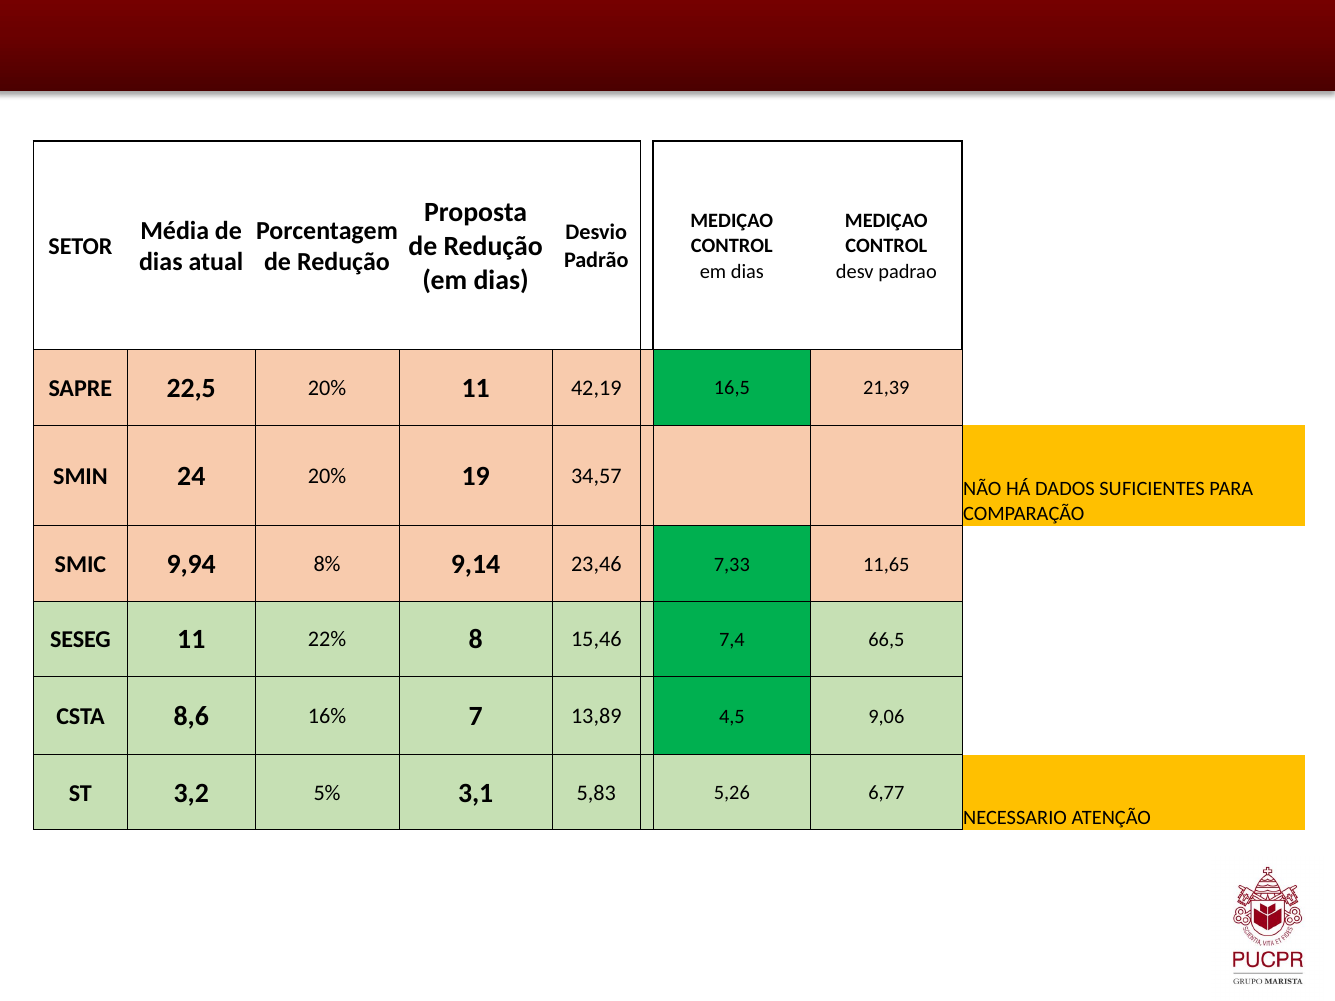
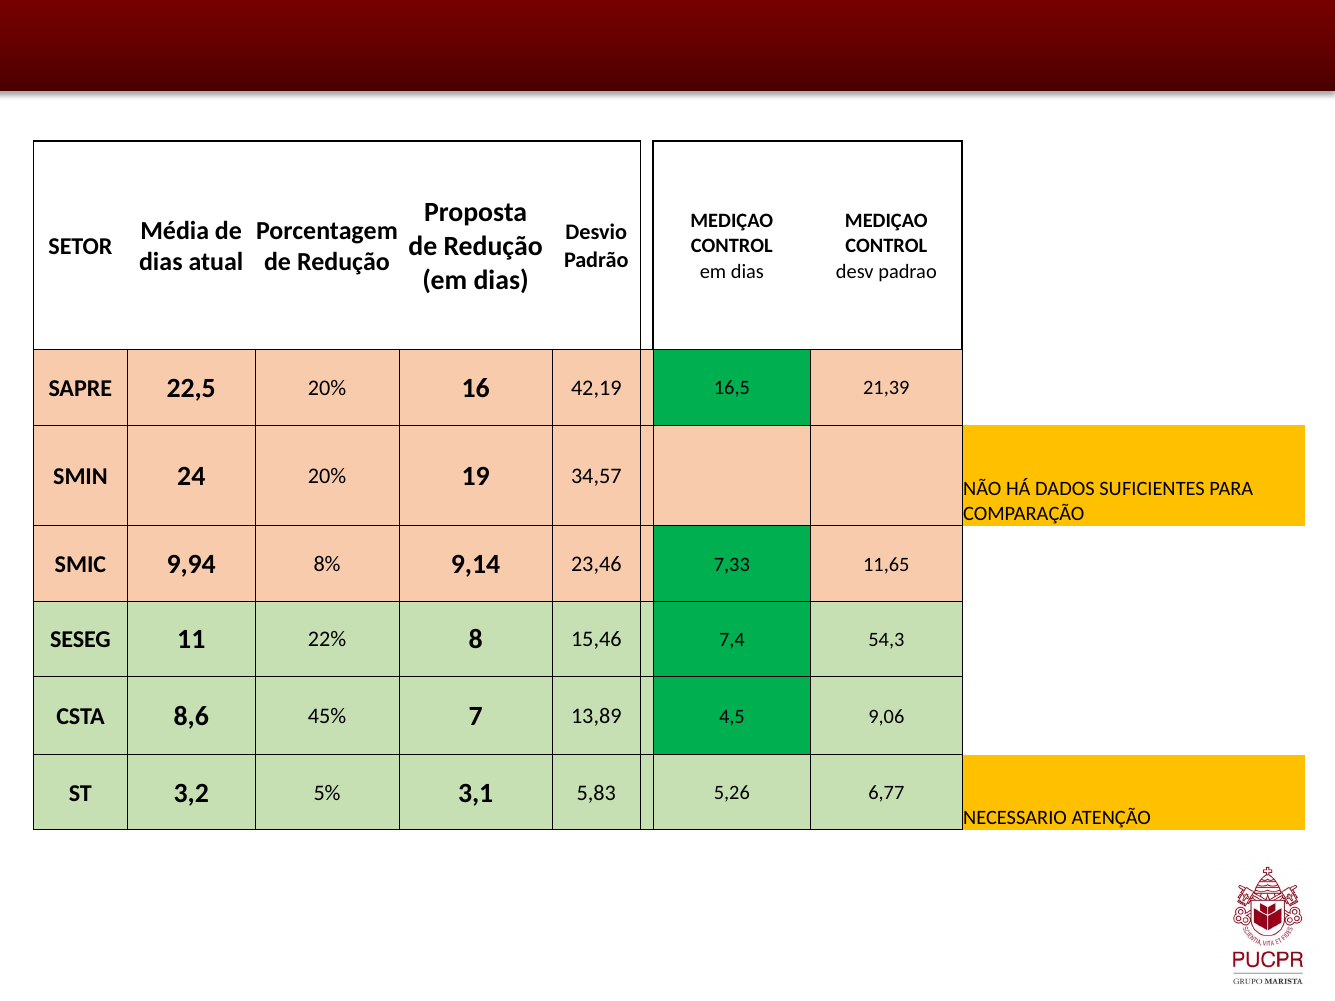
20% 11: 11 -> 16
66,5: 66,5 -> 54,3
16%: 16% -> 45%
